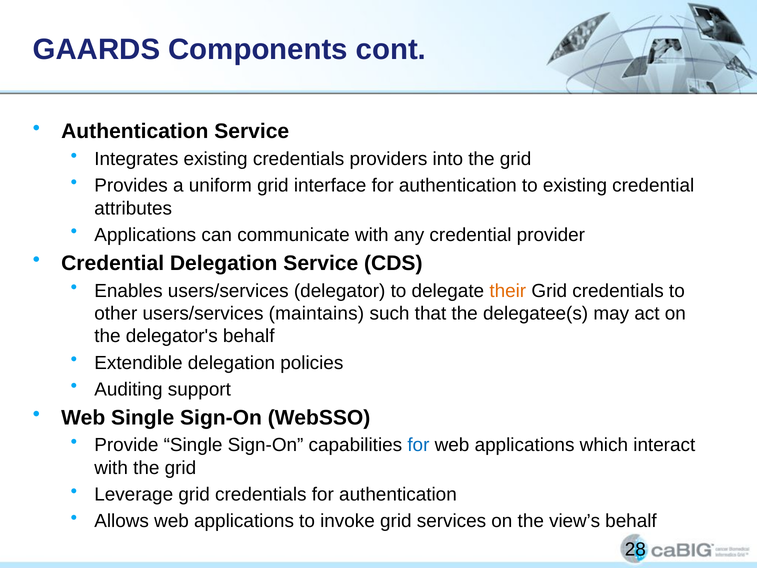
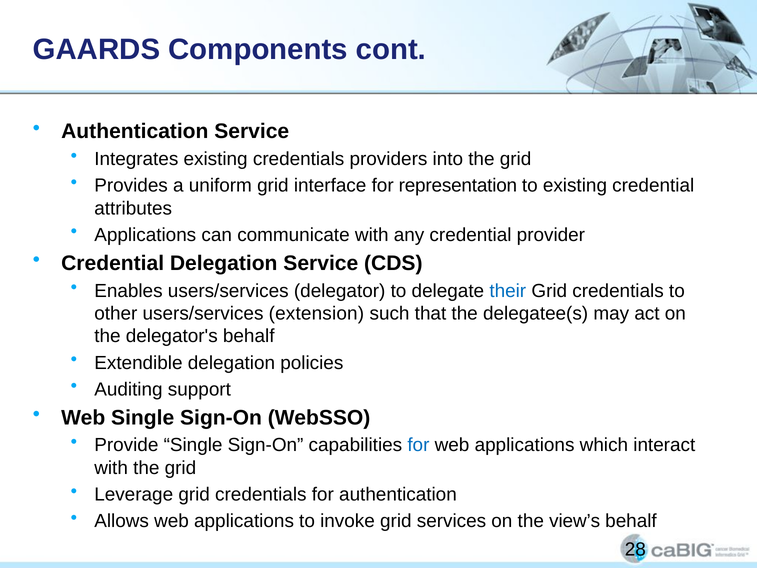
interface for authentication: authentication -> representation
their colour: orange -> blue
maintains: maintains -> extension
